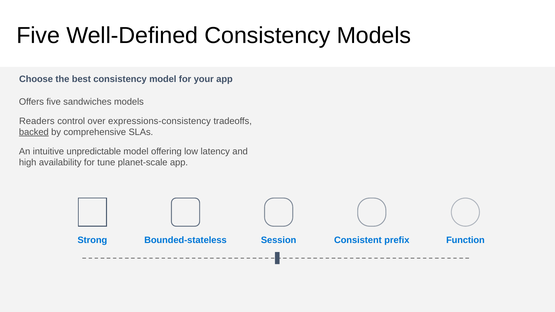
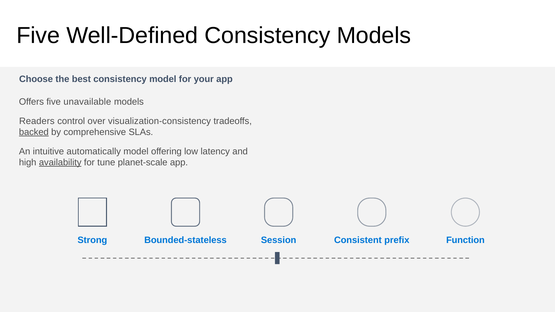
sandwiches: sandwiches -> unavailable
expressions-consistency: expressions-consistency -> visualization-consistency
unpredictable: unpredictable -> automatically
availability underline: none -> present
